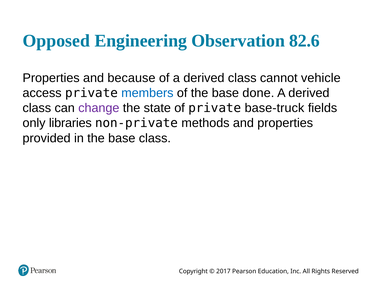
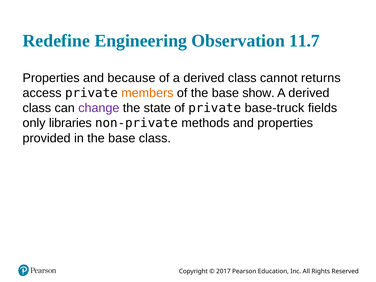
Opposed: Opposed -> Redefine
82.6: 82.6 -> 11.7
vehicle: vehicle -> returns
members colour: blue -> orange
done: done -> show
